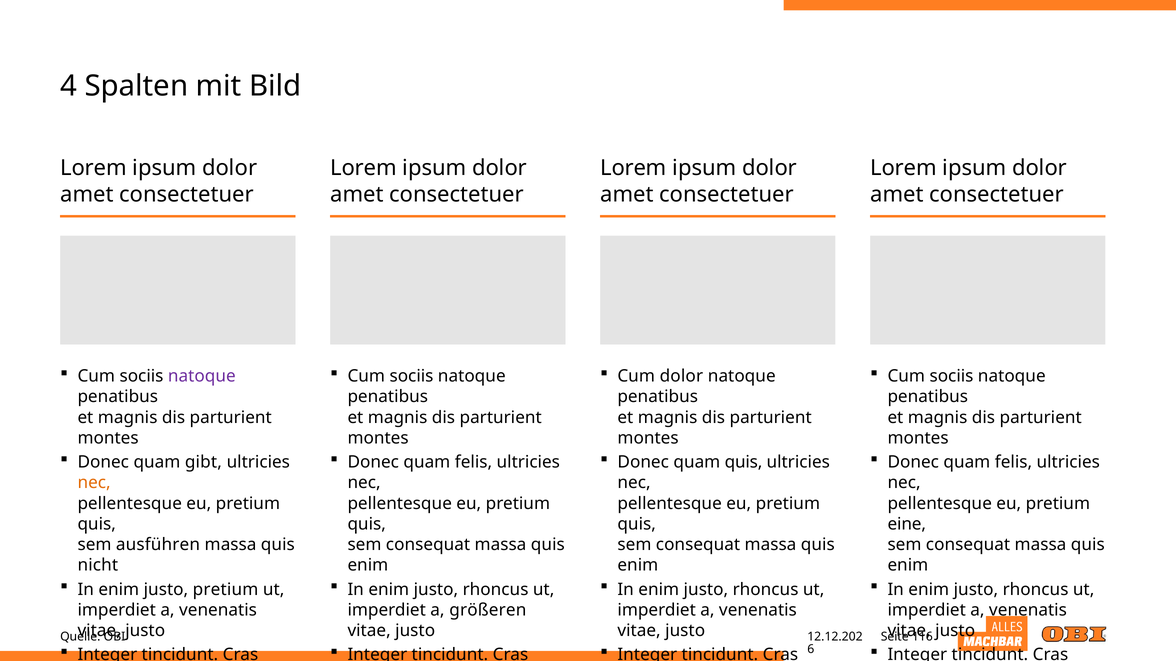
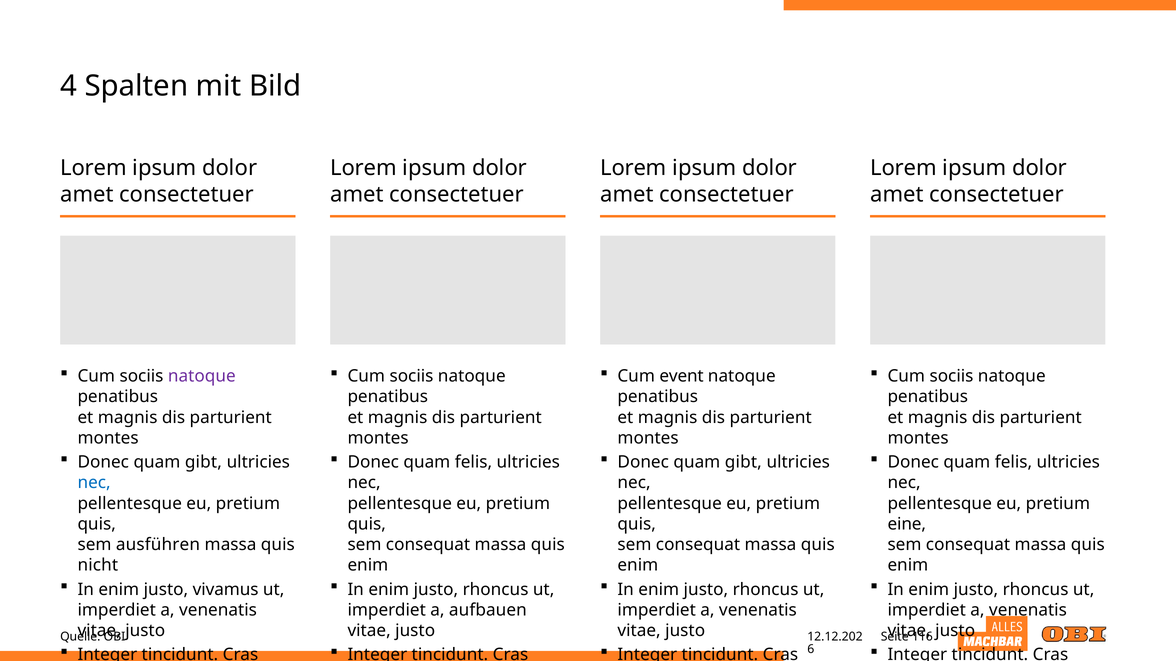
Cum dolor: dolor -> event
quis at (744, 463): quis -> gibt
nec at (94, 483) colour: orange -> blue
justo pretium: pretium -> vivamus
größeren: größeren -> aufbauen
